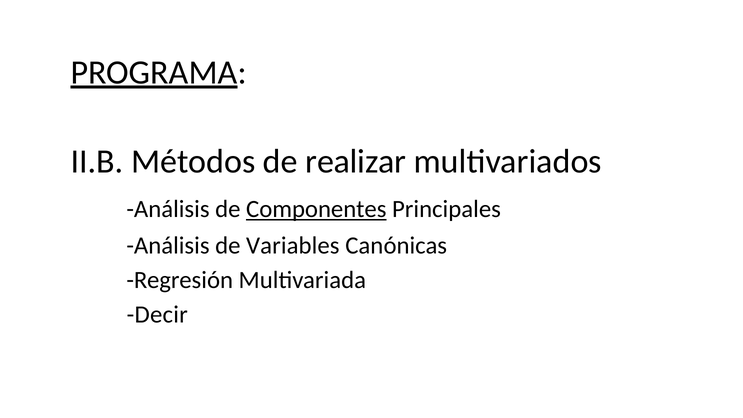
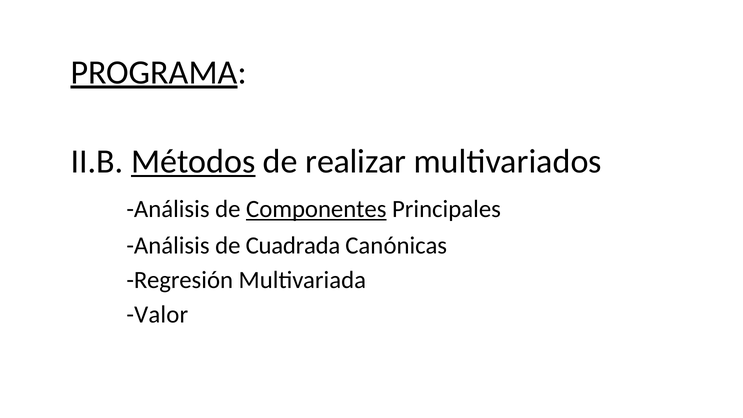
Métodos underline: none -> present
Variables: Variables -> Cuadrada
Decir: Decir -> Valor
